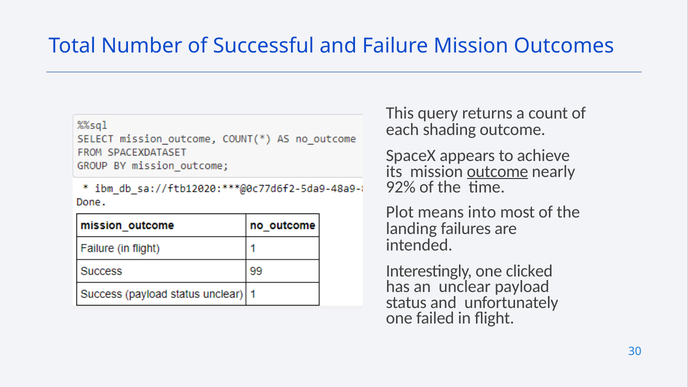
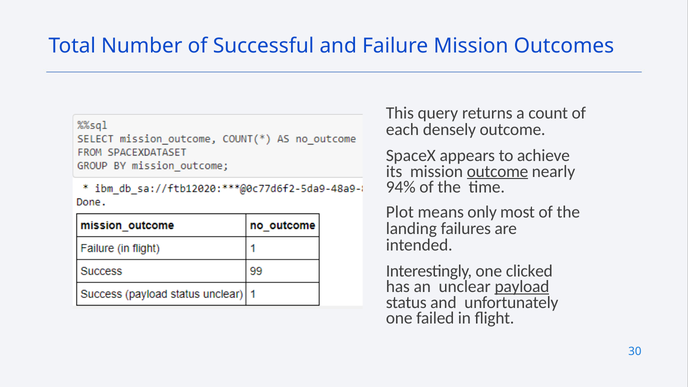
shading: shading -> densely
92%: 92% -> 94%
into: into -> only
payload underline: none -> present
